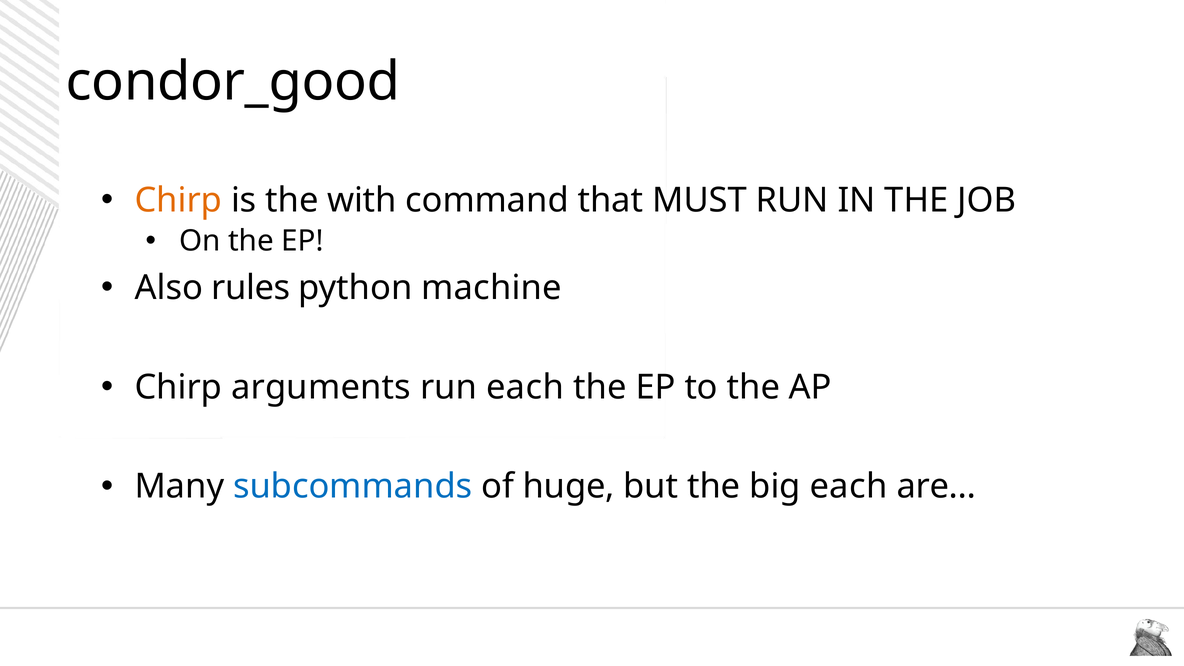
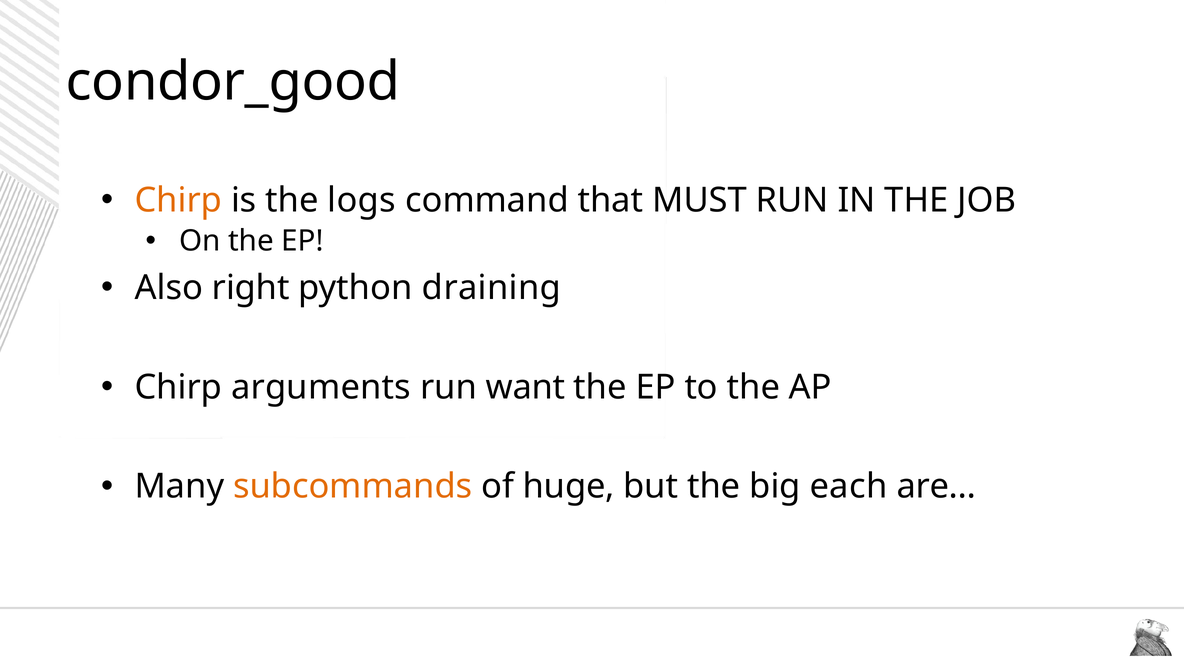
with: with -> logs
rules: rules -> right
machine: machine -> draining
run each: each -> want
subcommands colour: blue -> orange
